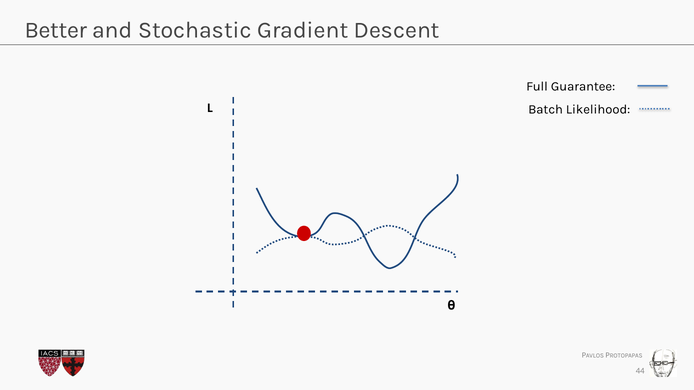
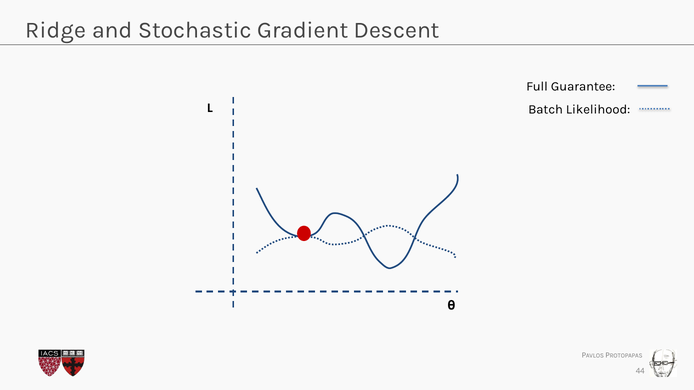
Better: Better -> Ridge
